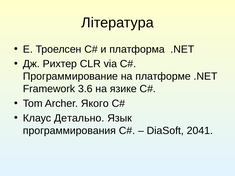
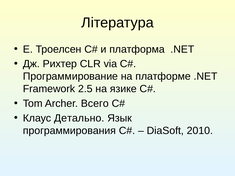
3.6: 3.6 -> 2.5
Якого: Якого -> Всего
2041: 2041 -> 2010
